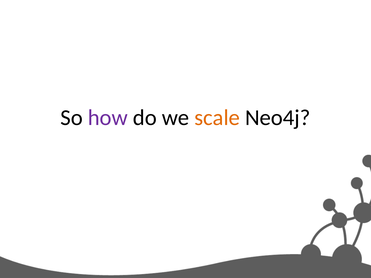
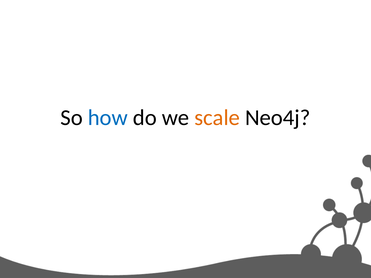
how colour: purple -> blue
